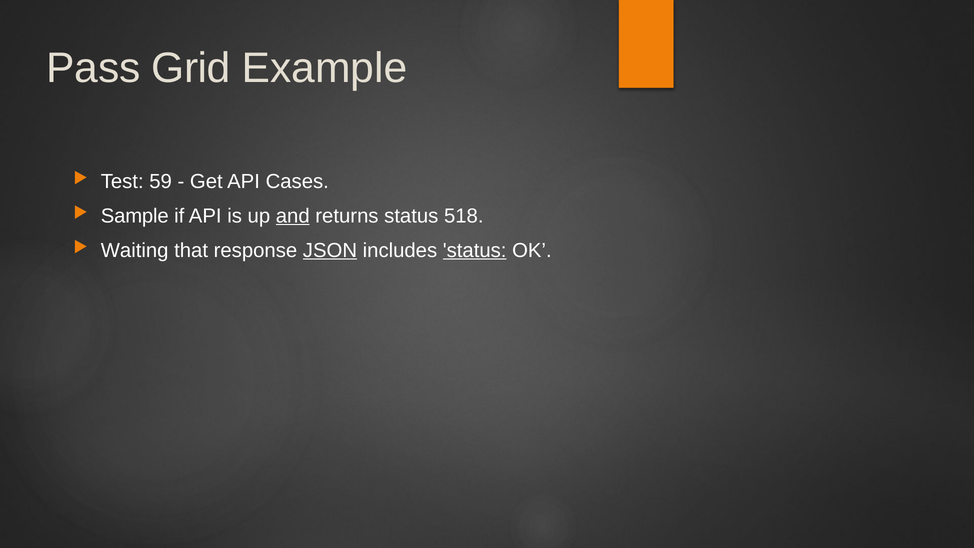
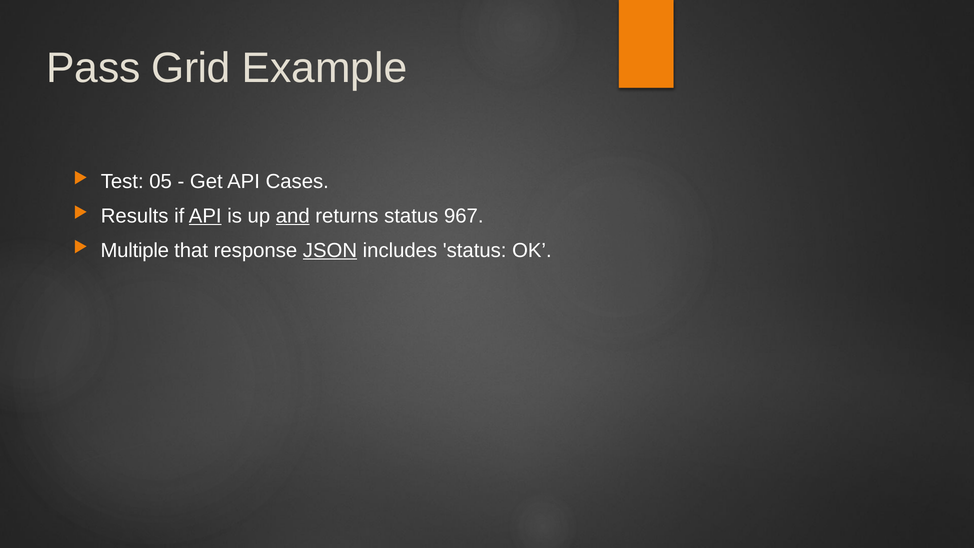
59: 59 -> 05
Sample: Sample -> Results
API at (205, 216) underline: none -> present
518: 518 -> 967
Waiting: Waiting -> Multiple
status at (475, 250) underline: present -> none
